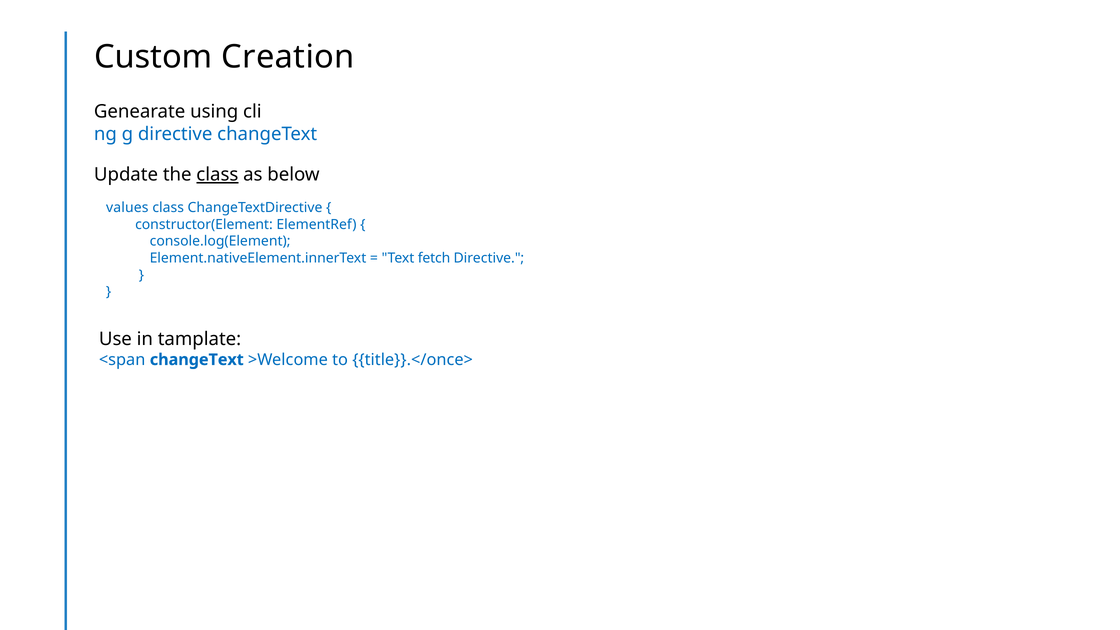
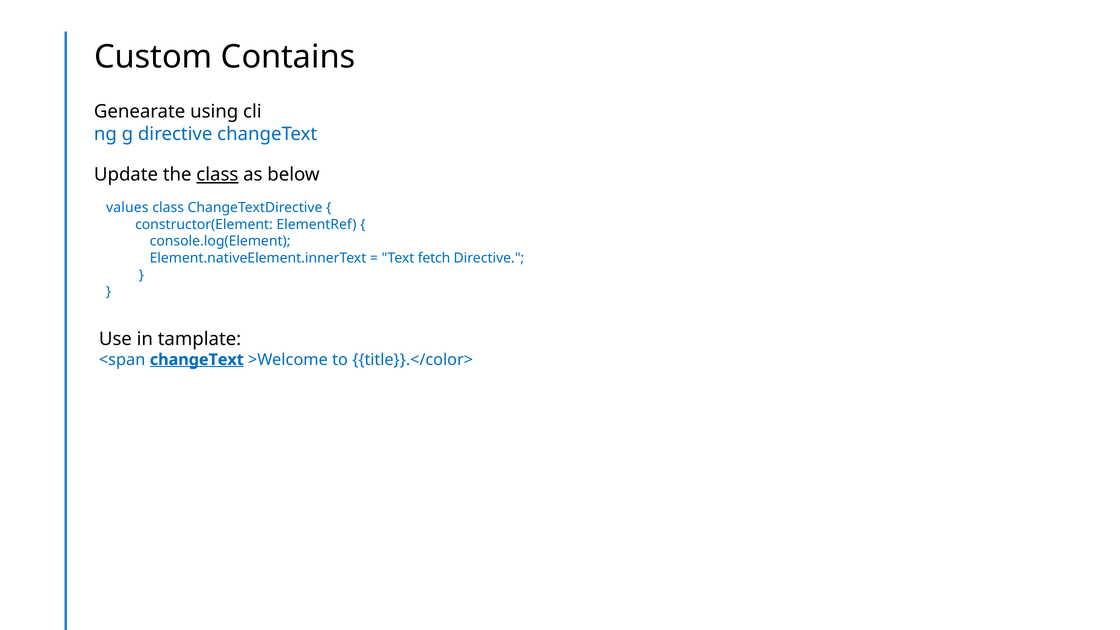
Creation: Creation -> Contains
changeText at (197, 360) underline: none -> present
title}}.</once>: title}}.</once> -> title}}.</color>
